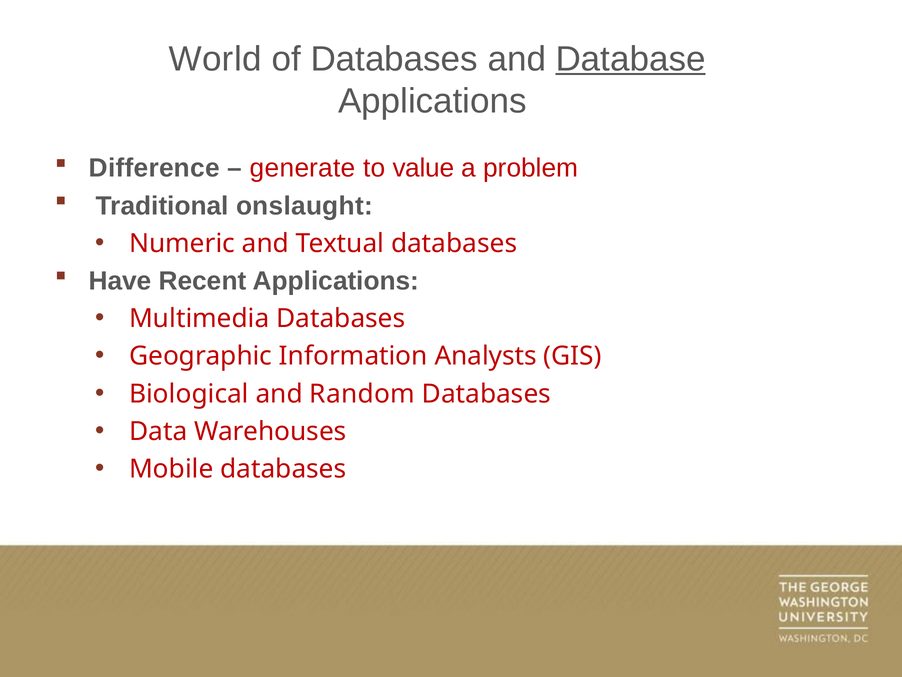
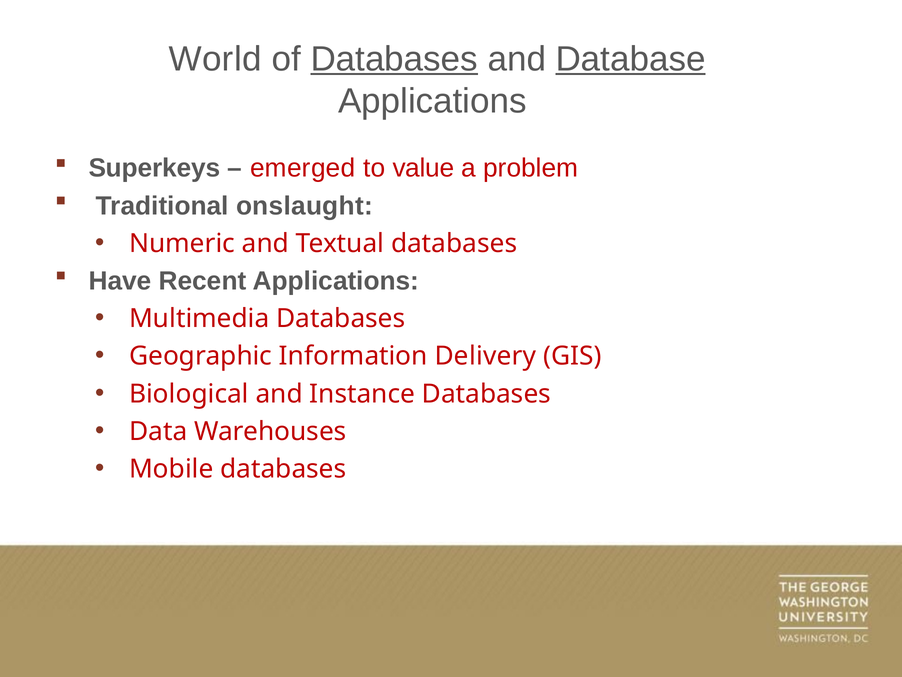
Databases at (394, 59) underline: none -> present
Difference: Difference -> Superkeys
generate: generate -> emerged
Analysts: Analysts -> Delivery
Random: Random -> Instance
